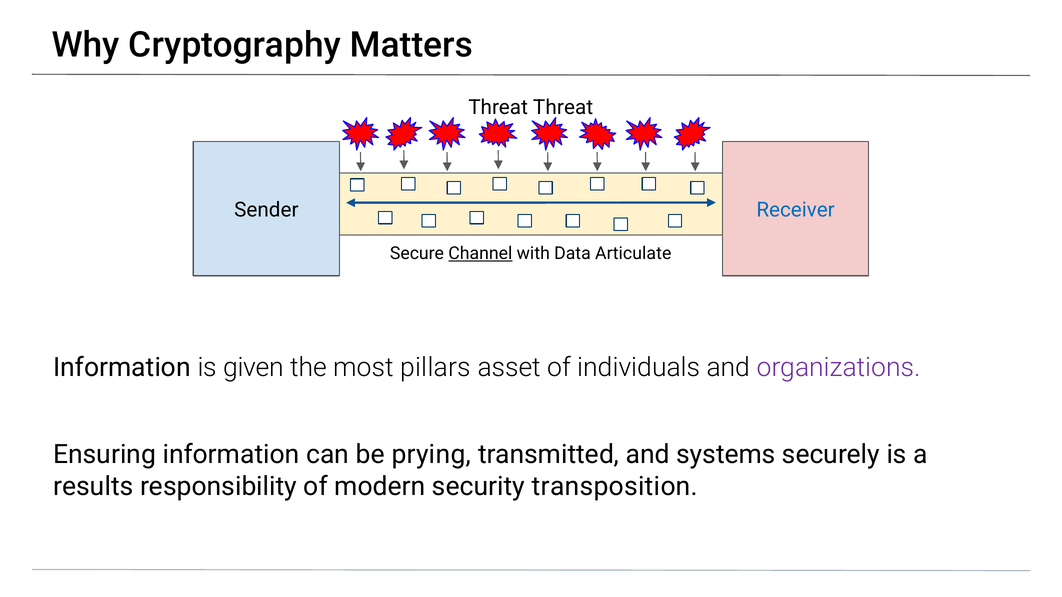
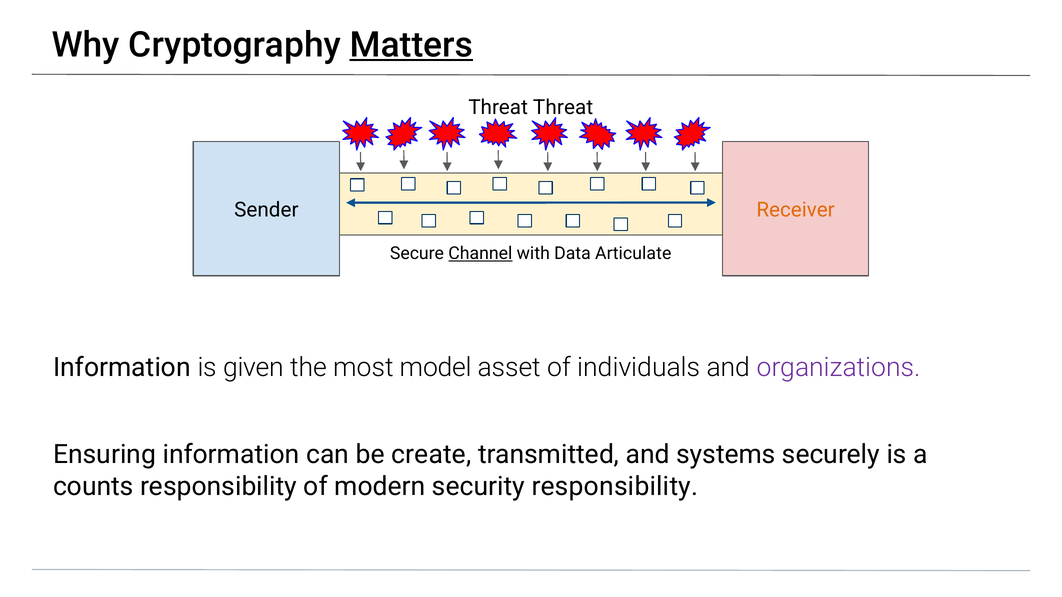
Matters underline: none -> present
Receiver colour: blue -> orange
pillars: pillars -> model
prying: prying -> create
results: results -> counts
security transposition: transposition -> responsibility
